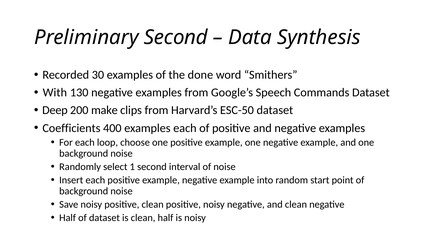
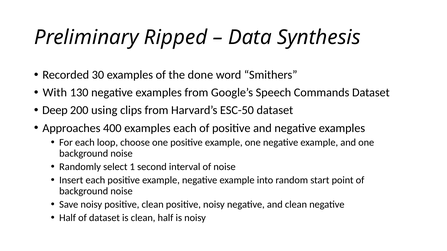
Preliminary Second: Second -> Ripped
make: make -> using
Coefficients: Coefficients -> Approaches
